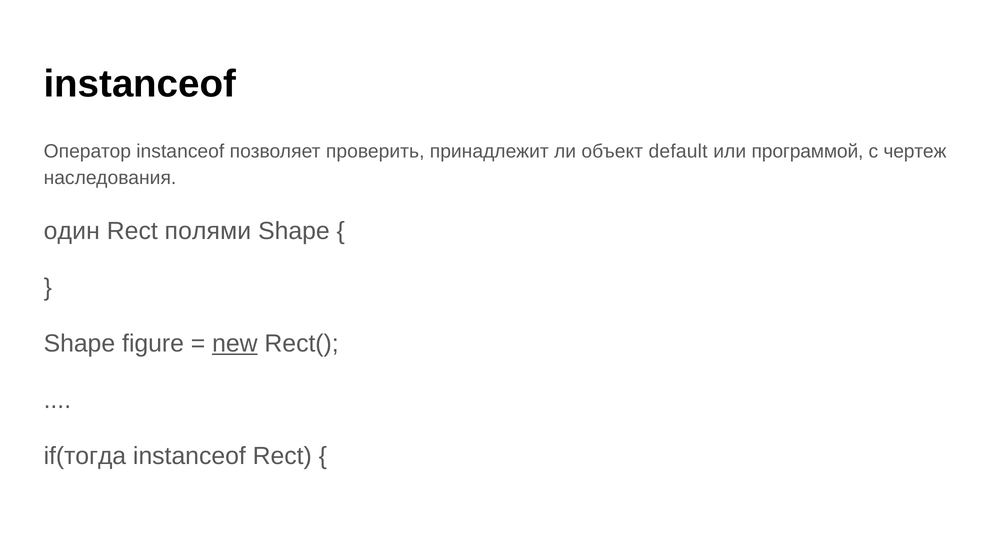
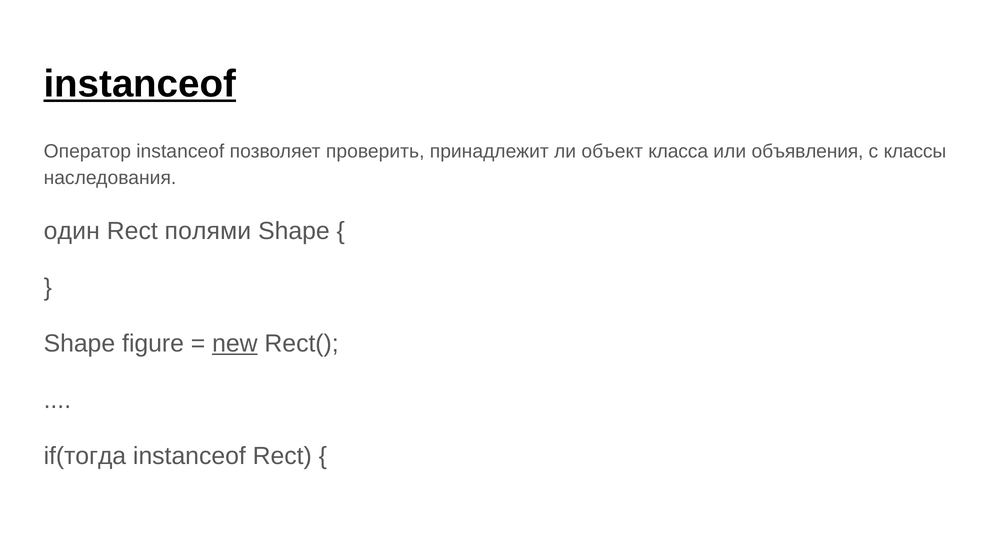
instanceof at (140, 84) underline: none -> present
default: default -> класса
программой: программой -> объявления
чертеж: чертеж -> классы
